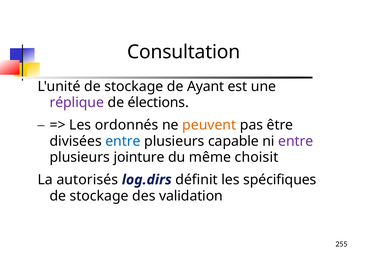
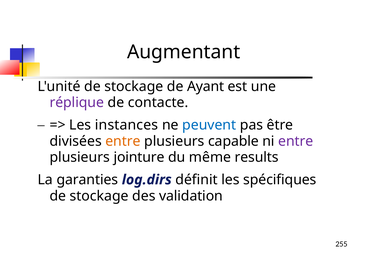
Consultation: Consultation -> Augmentant
élections: élections -> contacte
ordonnés: ordonnés -> instances
peuvent colour: orange -> blue
entre at (123, 141) colour: blue -> orange
choisit: choisit -> results
autorisés: autorisés -> garanties
